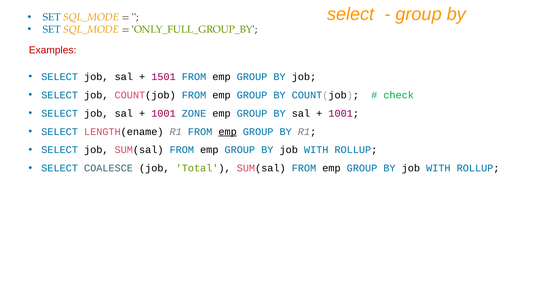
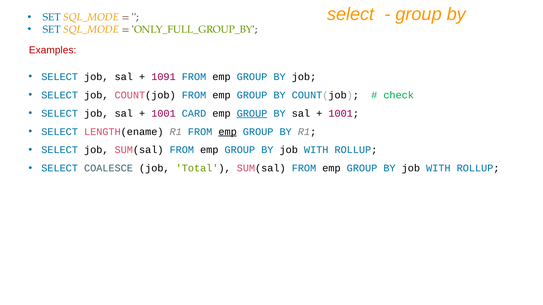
1501: 1501 -> 1091
ZONE: ZONE -> CARD
GROUP at (252, 114) underline: none -> present
